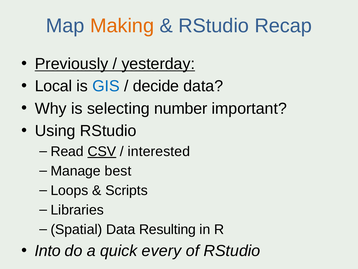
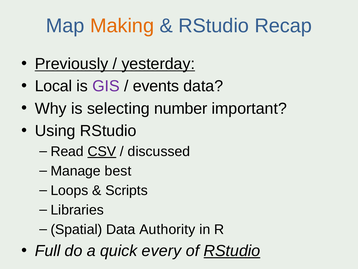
GIS colour: blue -> purple
decide: decide -> events
interested: interested -> discussed
Resulting: Resulting -> Authority
Into: Into -> Full
RStudio at (232, 250) underline: none -> present
